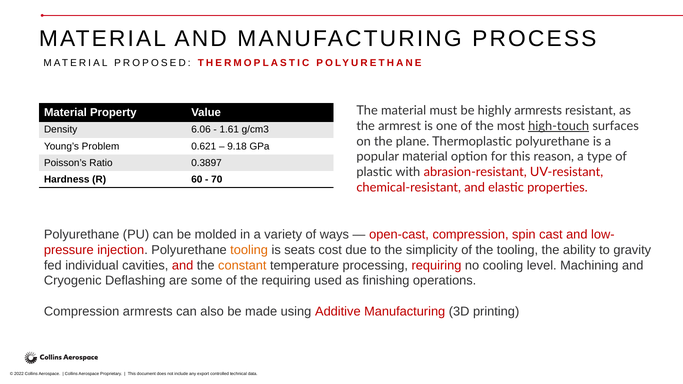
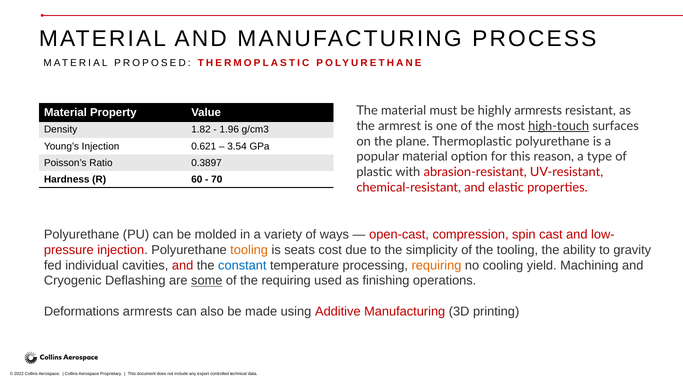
6.06: 6.06 -> 1.82
1.61: 1.61 -> 1.96
Young’s Problem: Problem -> Injection
9.18: 9.18 -> 3.54
constant colour: orange -> blue
requiring at (436, 265) colour: red -> orange
level: level -> yield
some underline: none -> present
Compression at (82, 312): Compression -> Deformations
